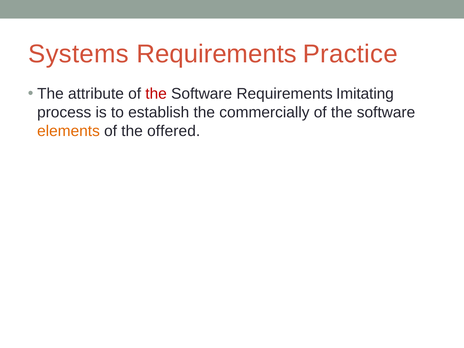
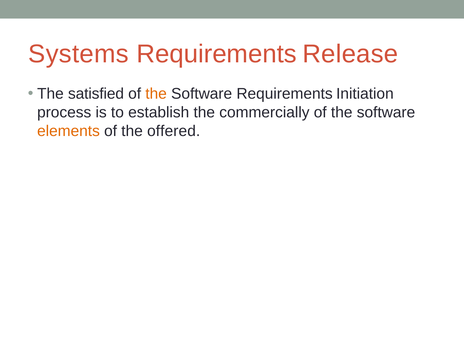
Practice: Practice -> Release
attribute: attribute -> satisfied
the at (156, 94) colour: red -> orange
Imitating: Imitating -> Initiation
